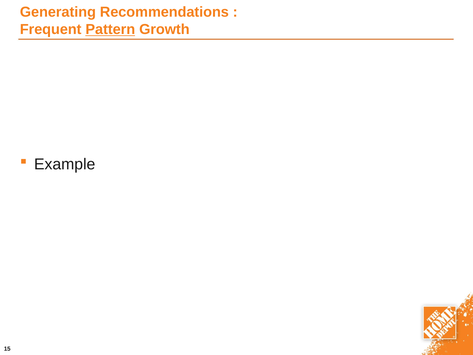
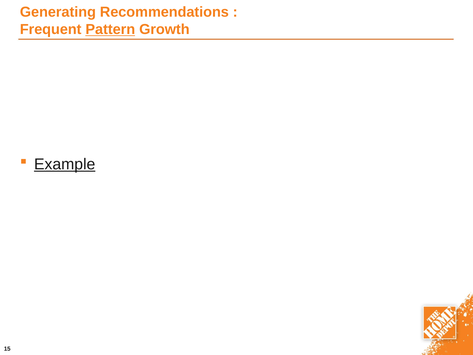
Example underline: none -> present
